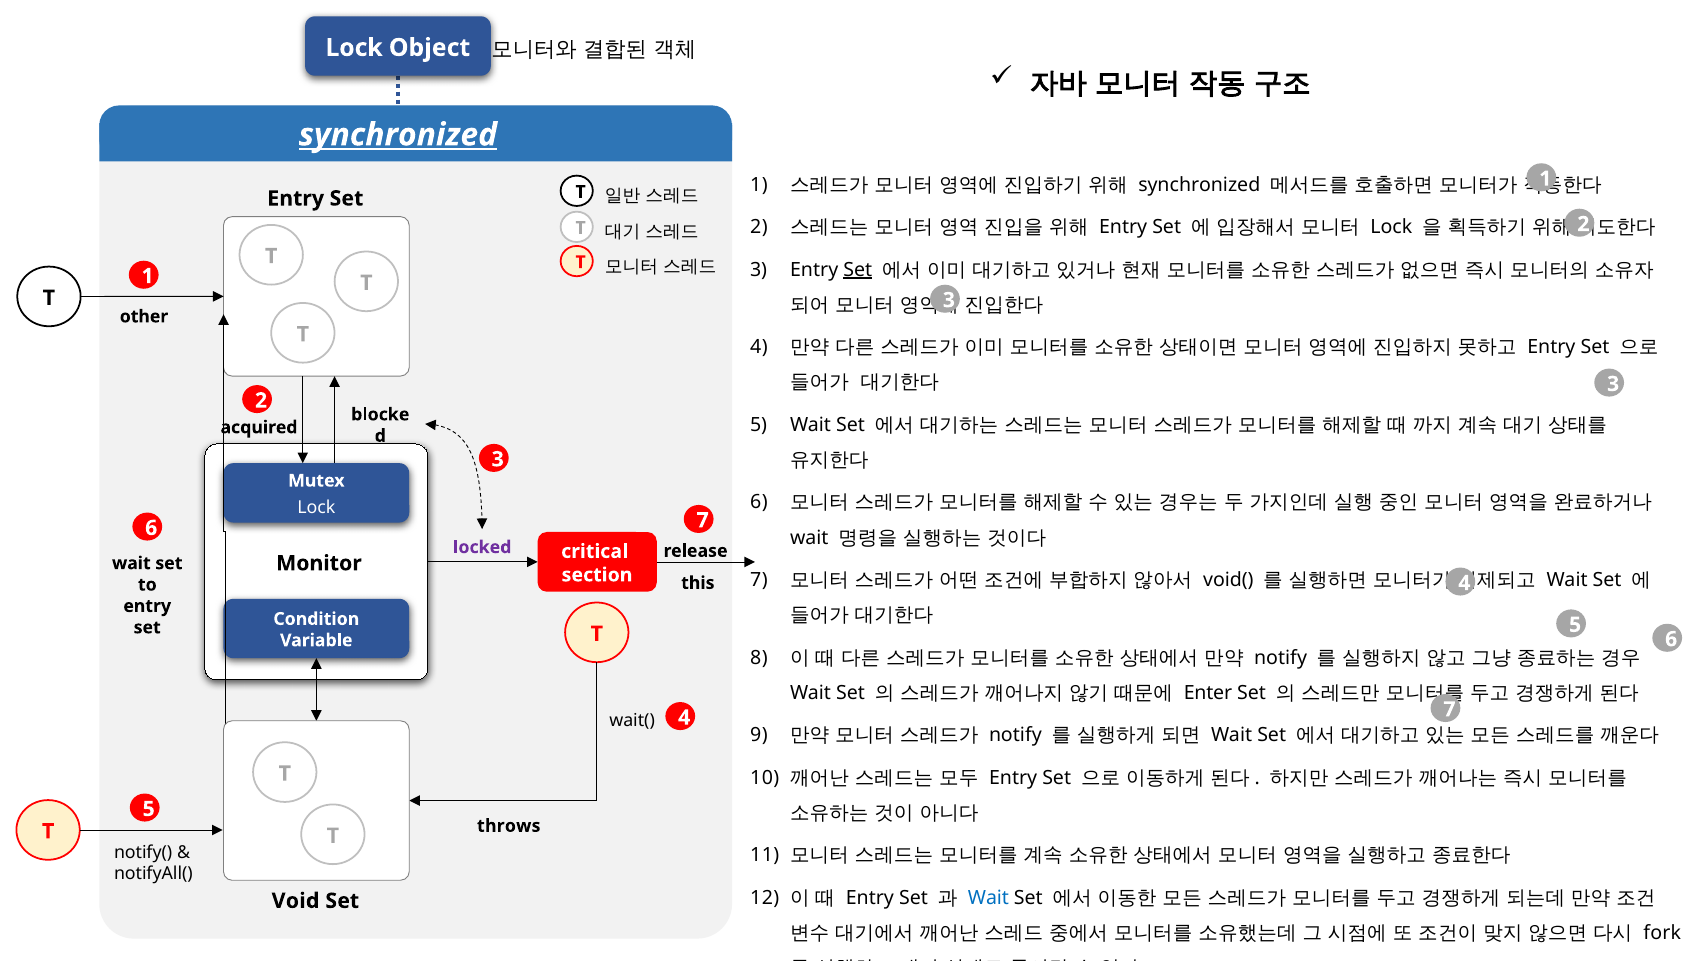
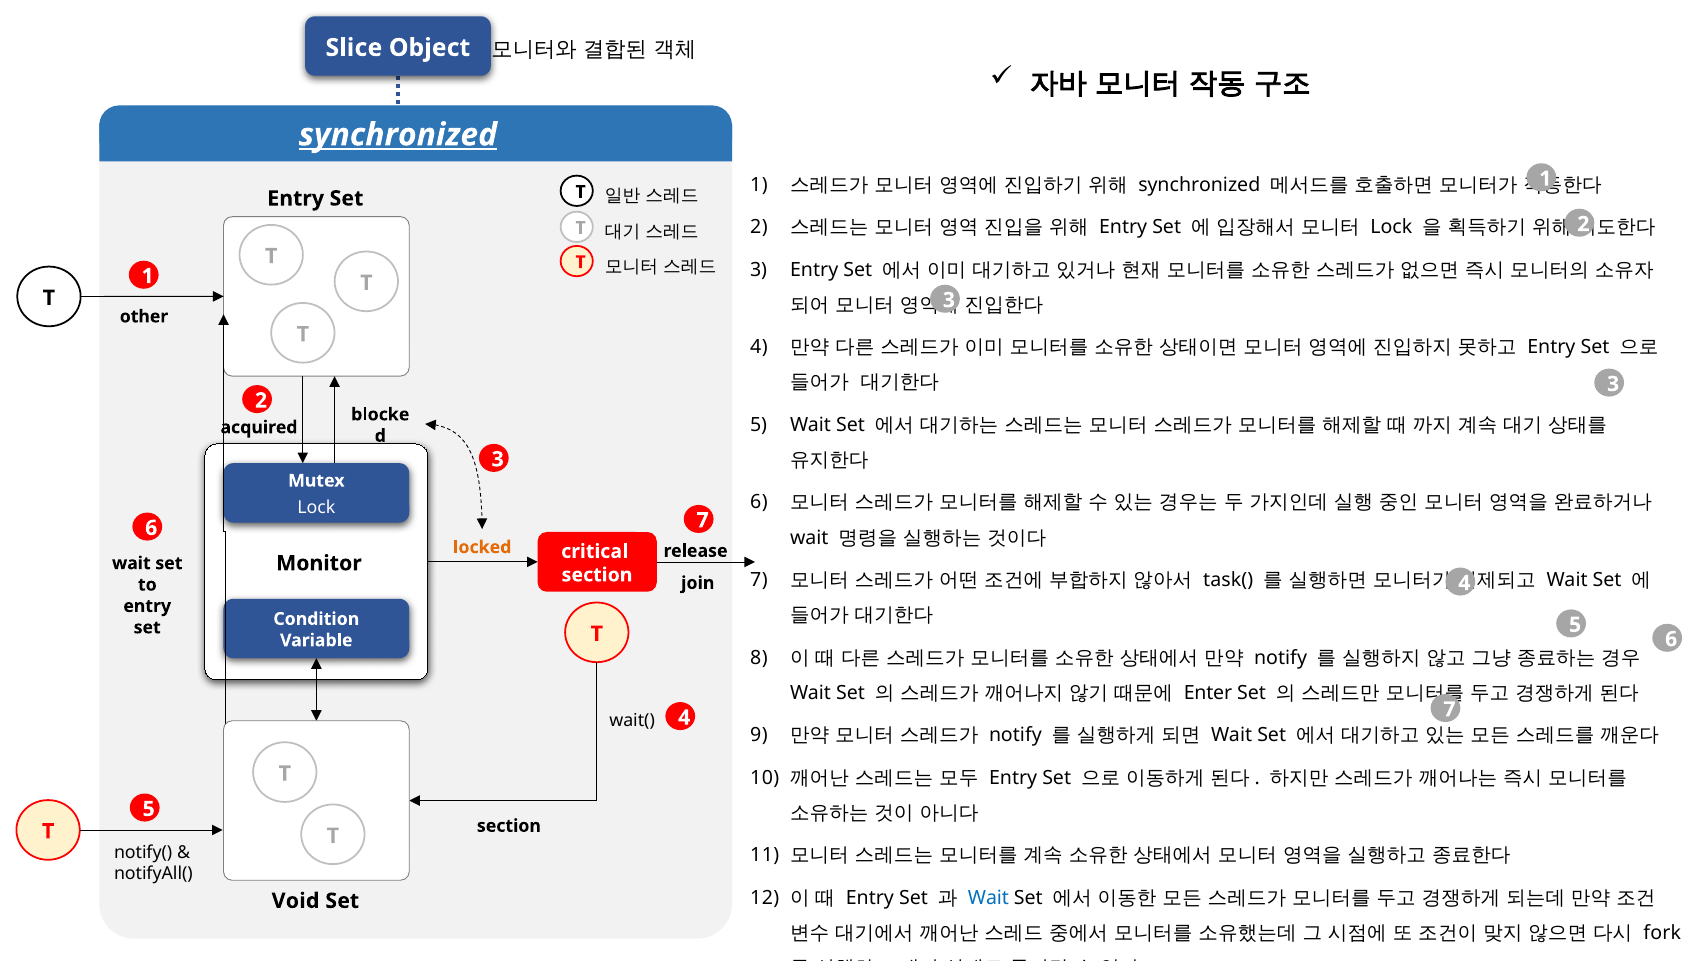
Lock at (354, 48): Lock -> Slice
Set at (858, 270) underline: present -> none
locked colour: purple -> orange
void(: void( -> task(
this: this -> join
throws at (509, 826): throws -> section
